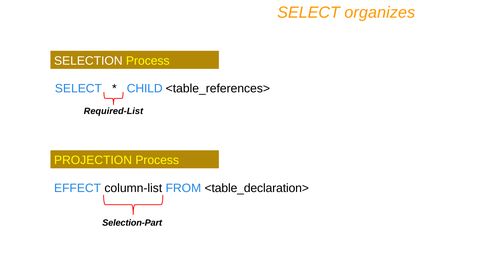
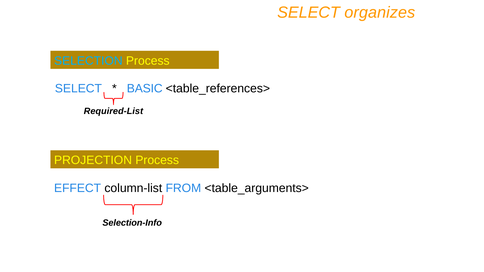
SELECTION colour: white -> light blue
CHILD: CHILD -> BASIC
<table_declaration>: <table_declaration> -> <table_arguments>
Selection-Part: Selection-Part -> Selection-Info
